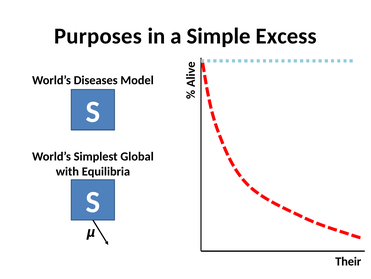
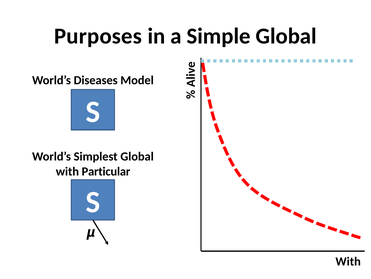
Simple Excess: Excess -> Global
Equilibria: Equilibria -> Particular
Their at (348, 261): Their -> With
